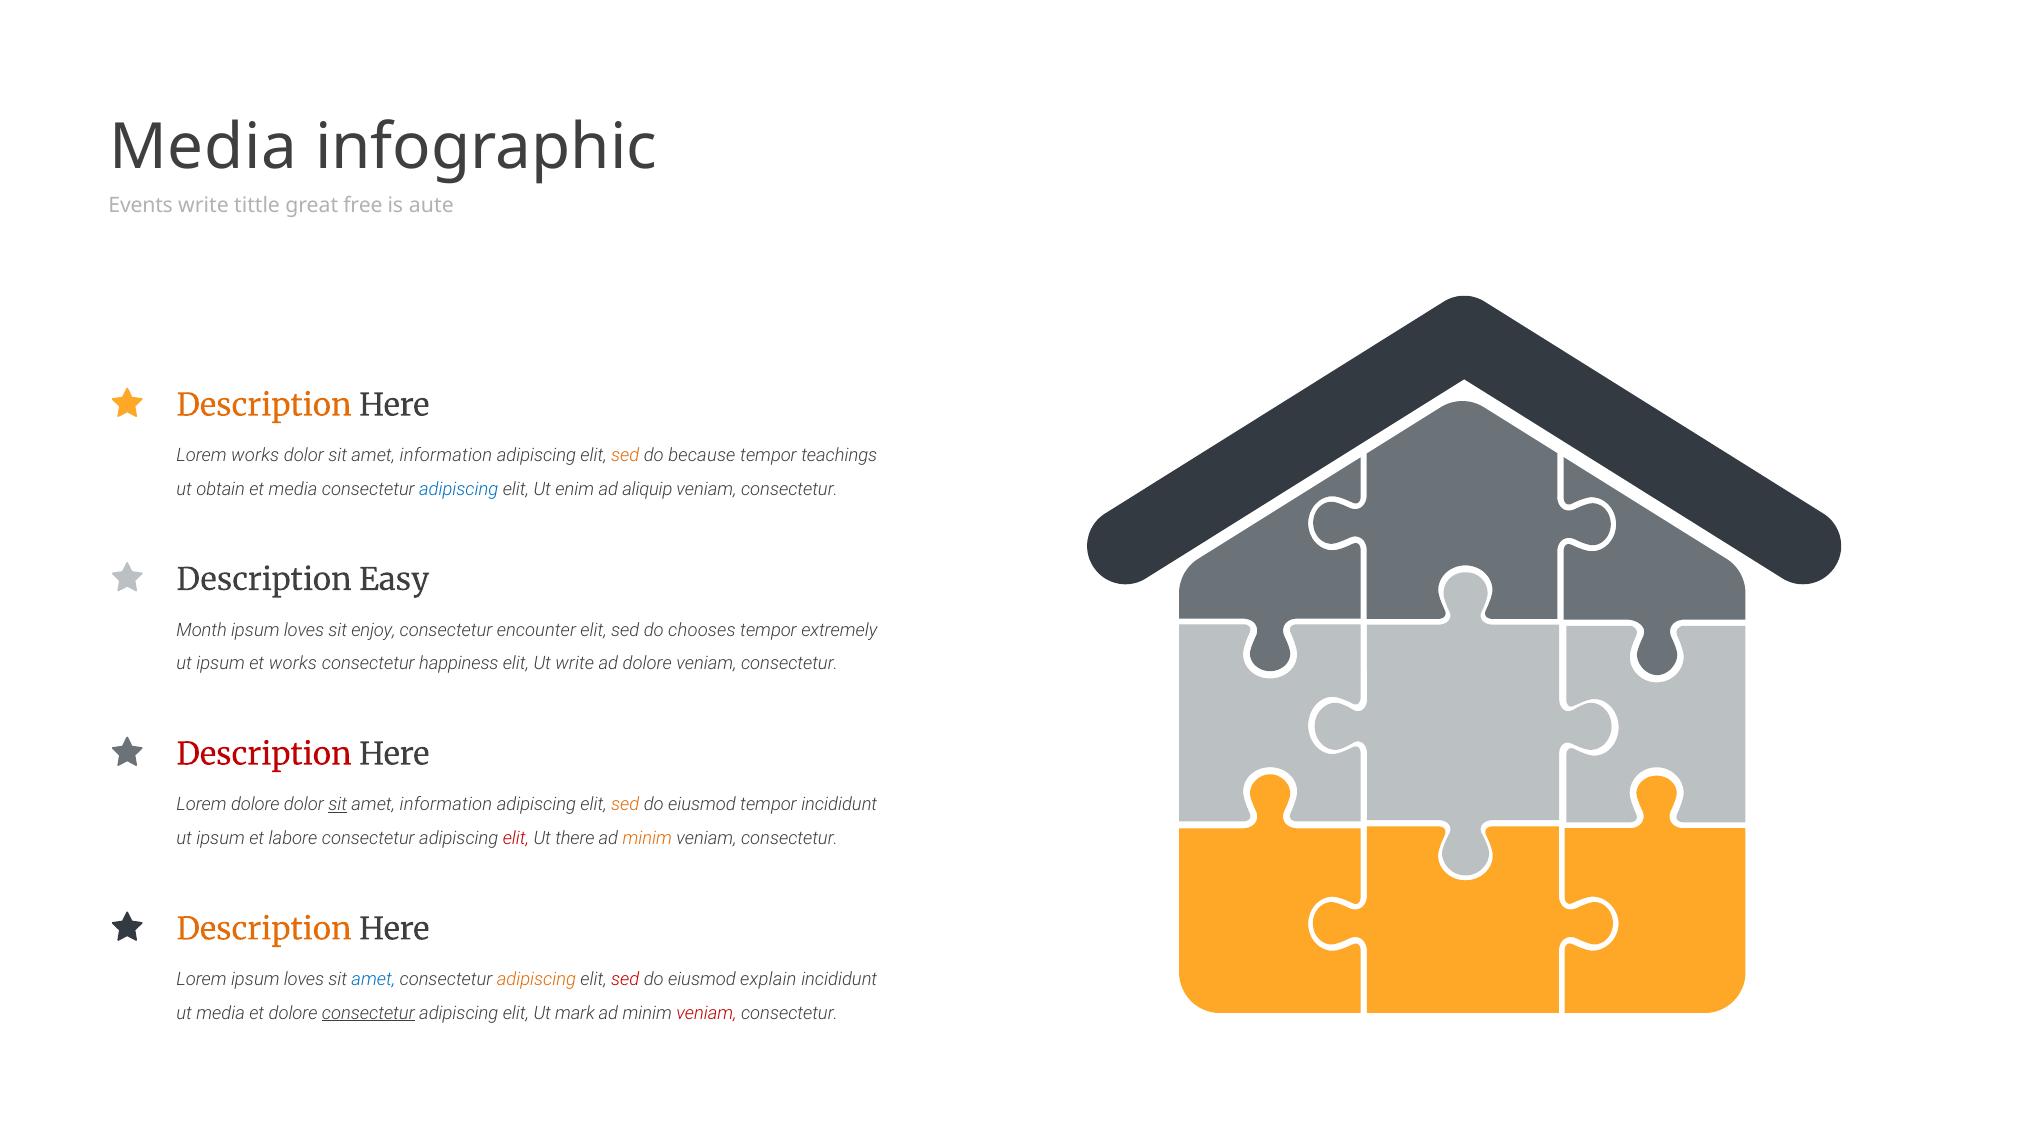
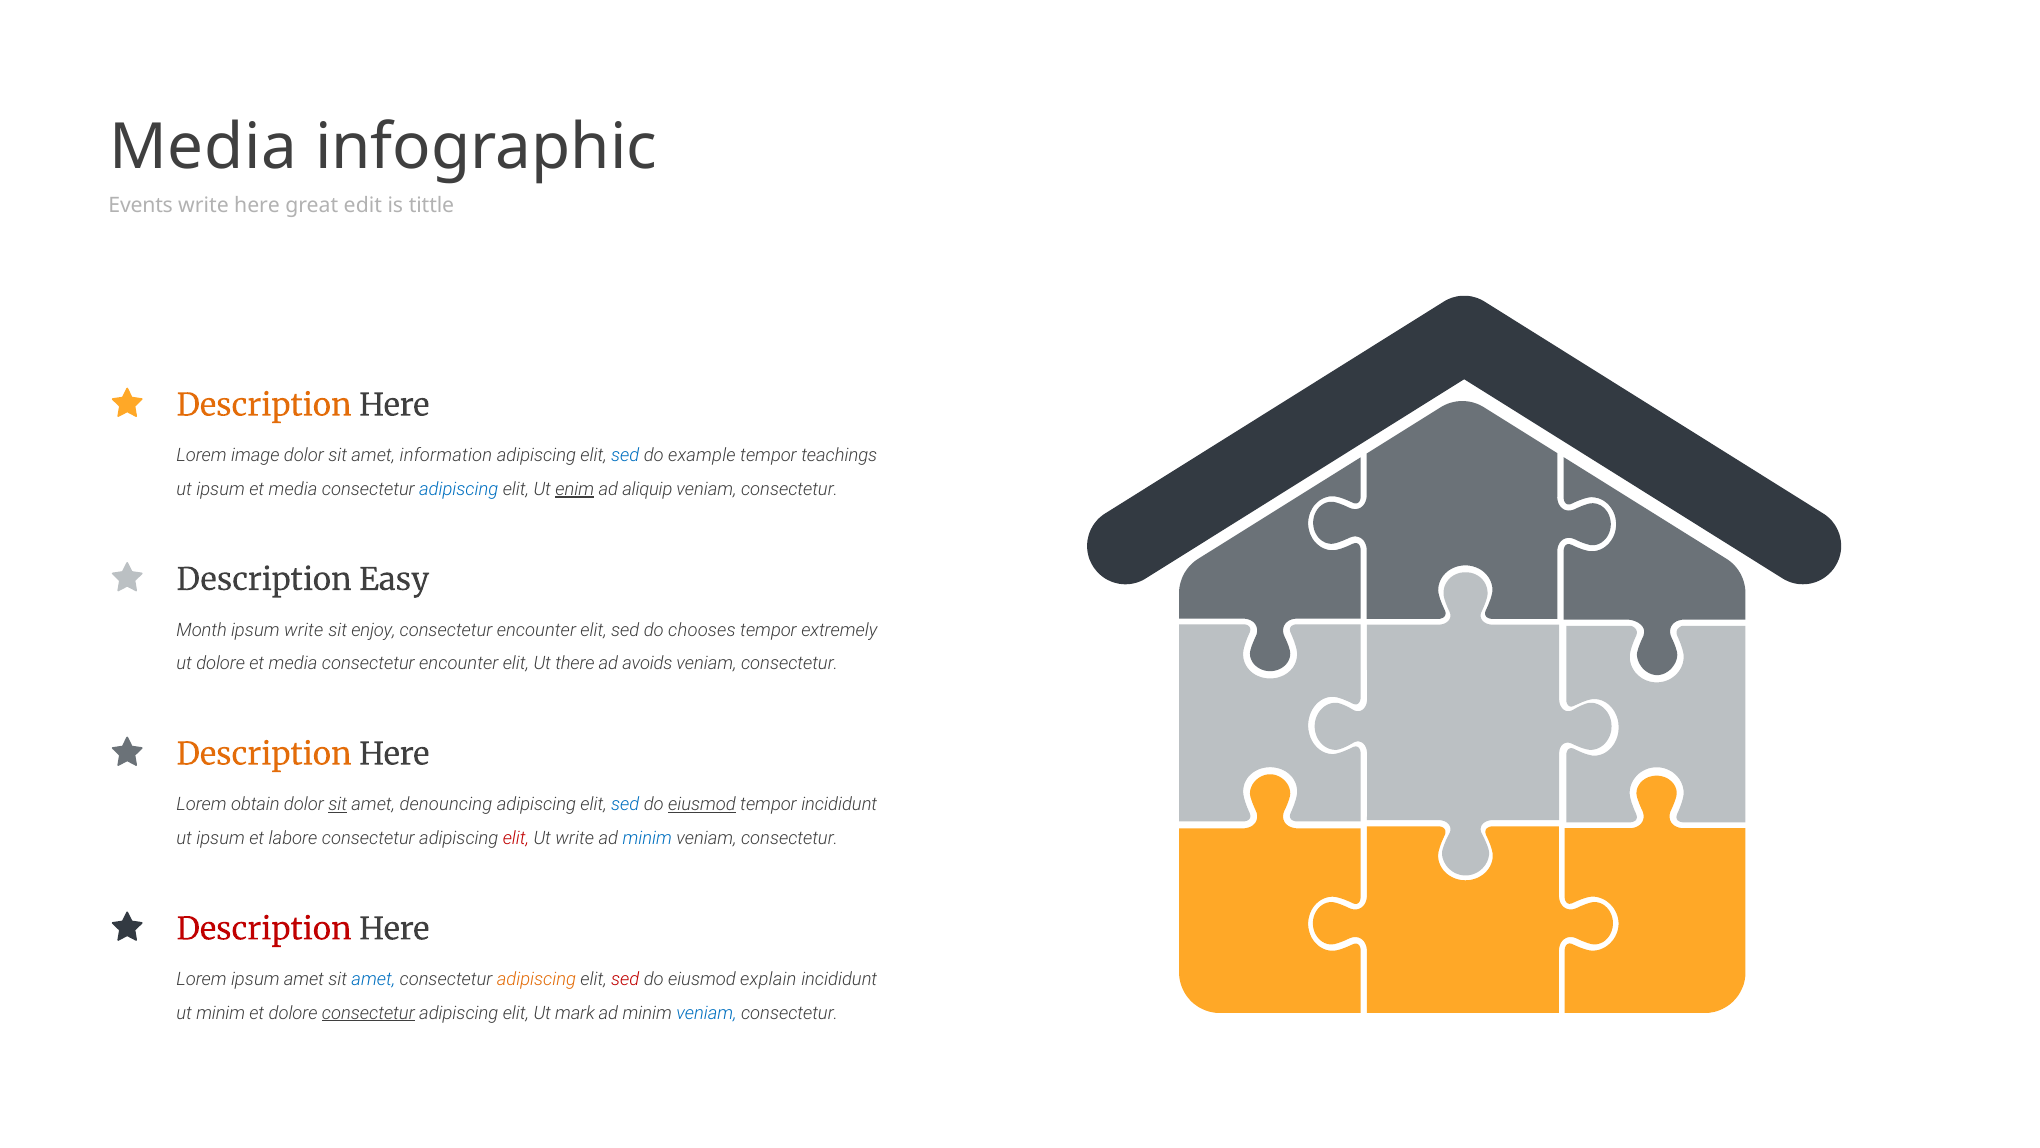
write tittle: tittle -> here
free: free -> edit
aute: aute -> tittle
Lorem works: works -> image
sed at (625, 456) colour: orange -> blue
because: because -> example
obtain at (221, 489): obtain -> ipsum
enim underline: none -> present
loves at (304, 630): loves -> write
ipsum at (221, 663): ipsum -> dolore
works at (293, 663): works -> media
happiness at (459, 663): happiness -> encounter
Ut write: write -> there
ad dolore: dolore -> avoids
Description at (264, 754) colour: red -> orange
Lorem dolore: dolore -> obtain
information at (446, 805): information -> denouncing
sed at (625, 805) colour: orange -> blue
eiusmod at (702, 805) underline: none -> present
Ut there: there -> write
minim at (647, 838) colour: orange -> blue
Description at (264, 929) colour: orange -> red
Lorem ipsum loves: loves -> amet
ut media: media -> minim
veniam at (707, 1013) colour: red -> blue
